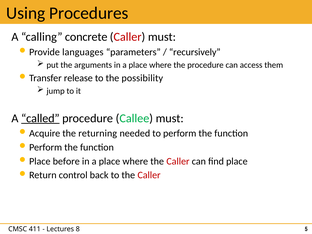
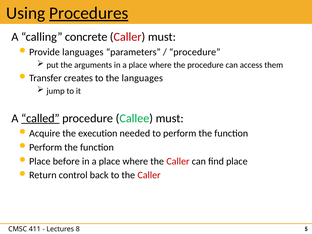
Procedures underline: none -> present
recursively at (195, 52): recursively -> procedure
release: release -> creates
the possibility: possibility -> languages
returning: returning -> execution
